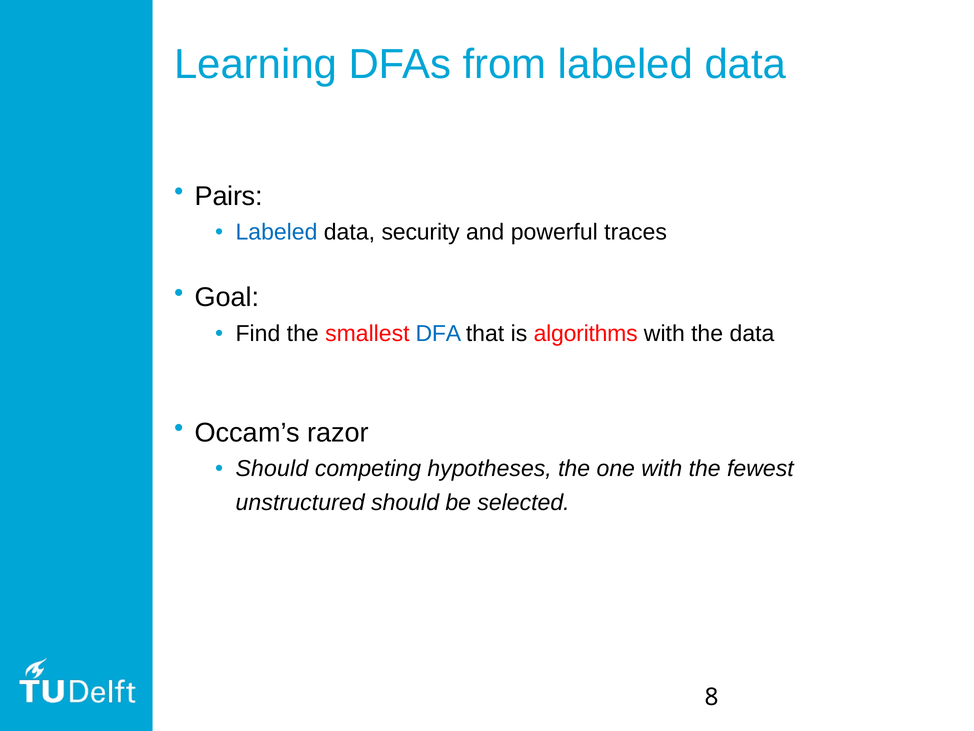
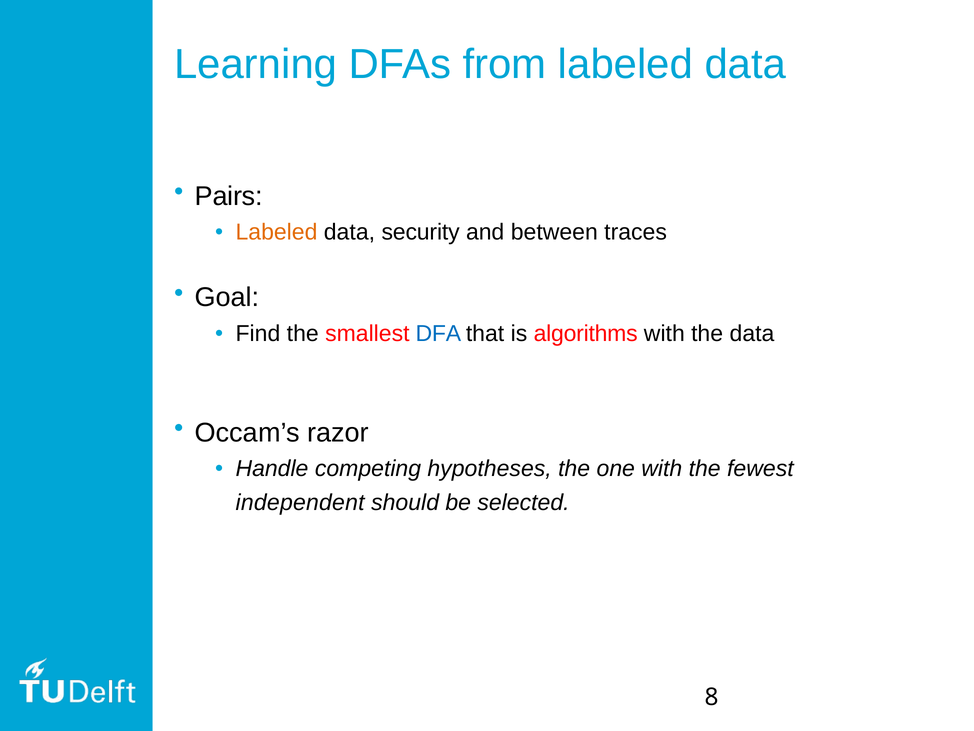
Labeled at (276, 232) colour: blue -> orange
powerful: powerful -> between
Should at (272, 468): Should -> Handle
unstructured: unstructured -> independent
